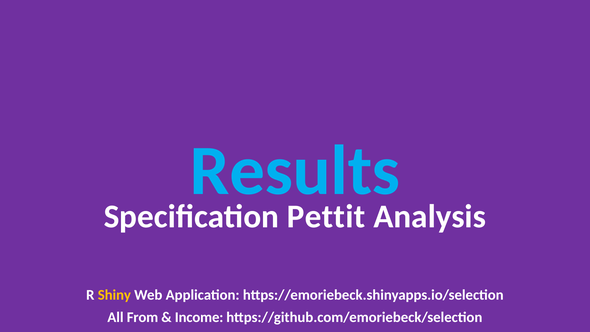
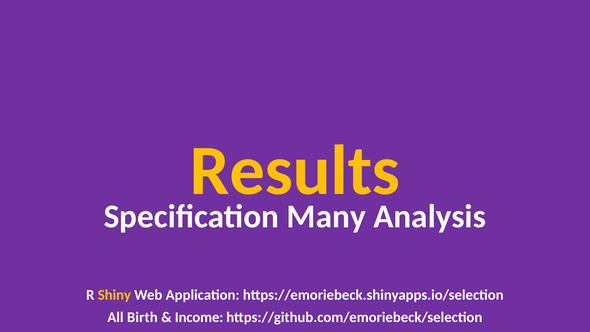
Results colour: light blue -> yellow
Pettit: Pettit -> Many
From: From -> Birth
